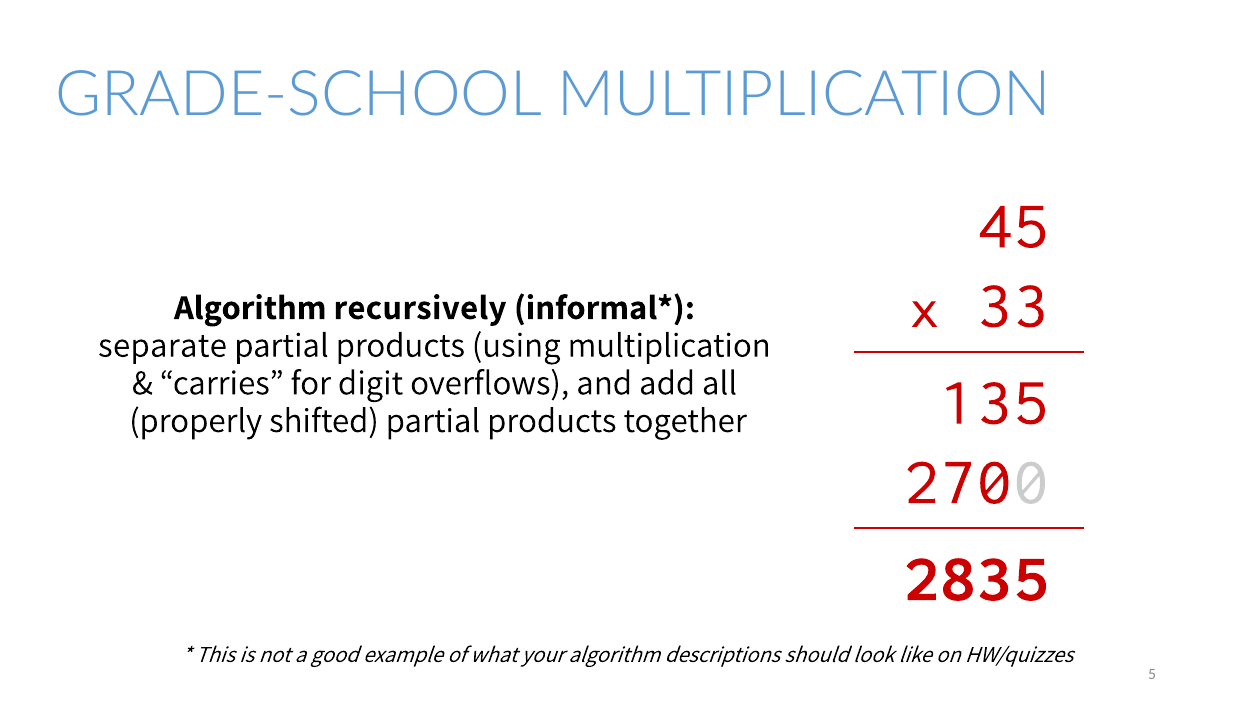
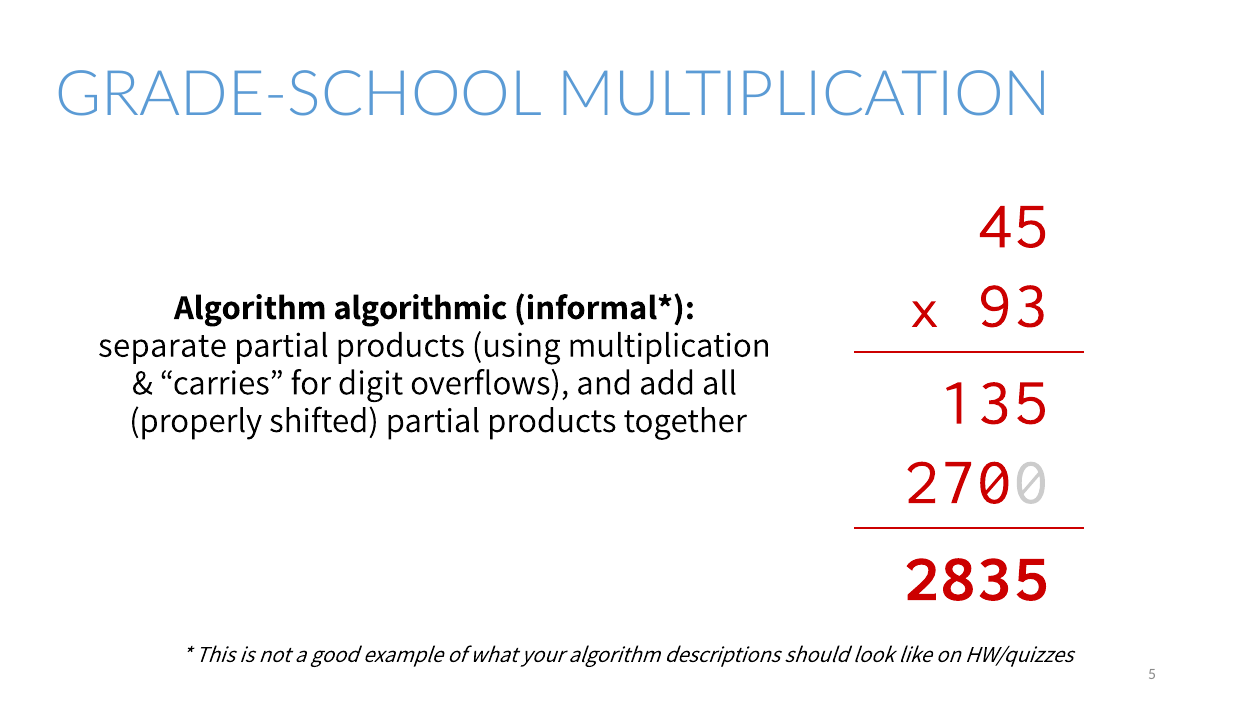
recursively: recursively -> algorithmic
33: 33 -> 93
